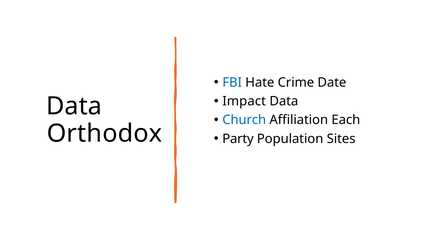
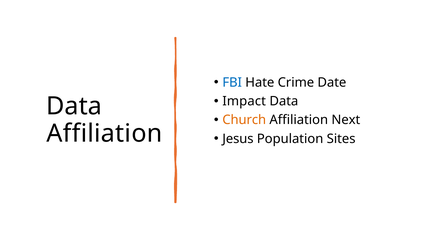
Church colour: blue -> orange
Each: Each -> Next
Orthodox at (104, 133): Orthodox -> Affiliation
Party: Party -> Jesus
